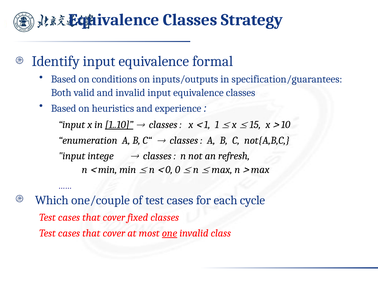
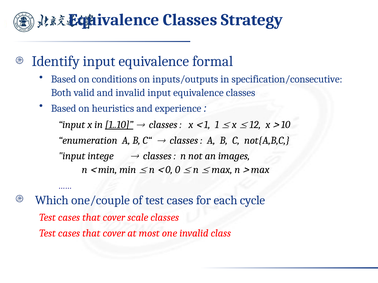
specification/guarantees: specification/guarantees -> specification/consecutive
15: 15 -> 12
refresh: refresh -> images
fixed: fixed -> scale
one underline: present -> none
